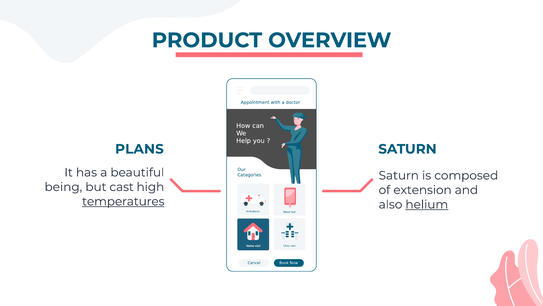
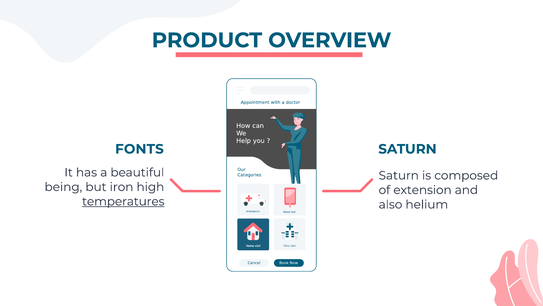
PLANS: PLANS -> FONTS
cast: cast -> iron
helium underline: present -> none
